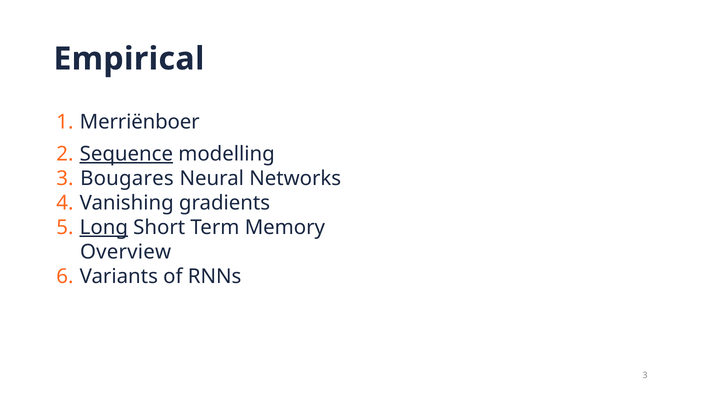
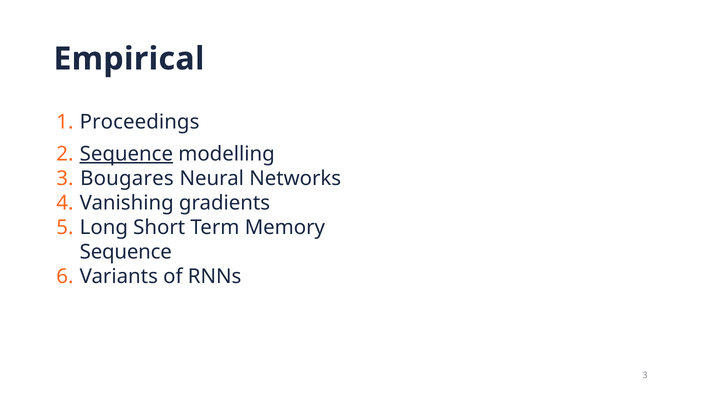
Merriënboer: Merriënboer -> Proceedings
Long underline: present -> none
Overview at (126, 252): Overview -> Sequence
